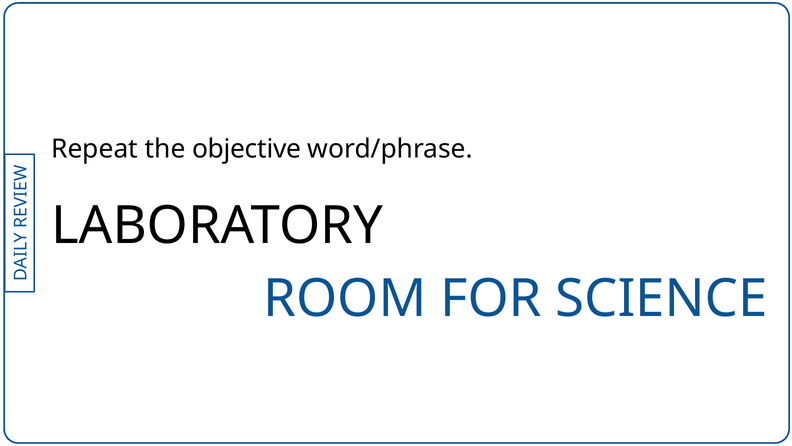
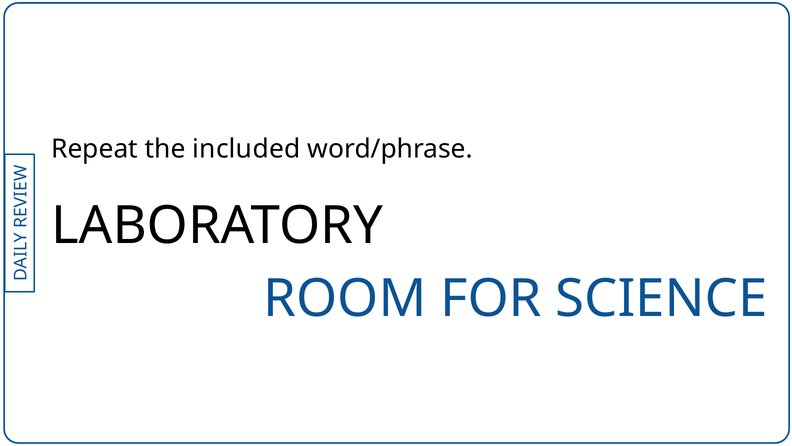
objective: objective -> included
